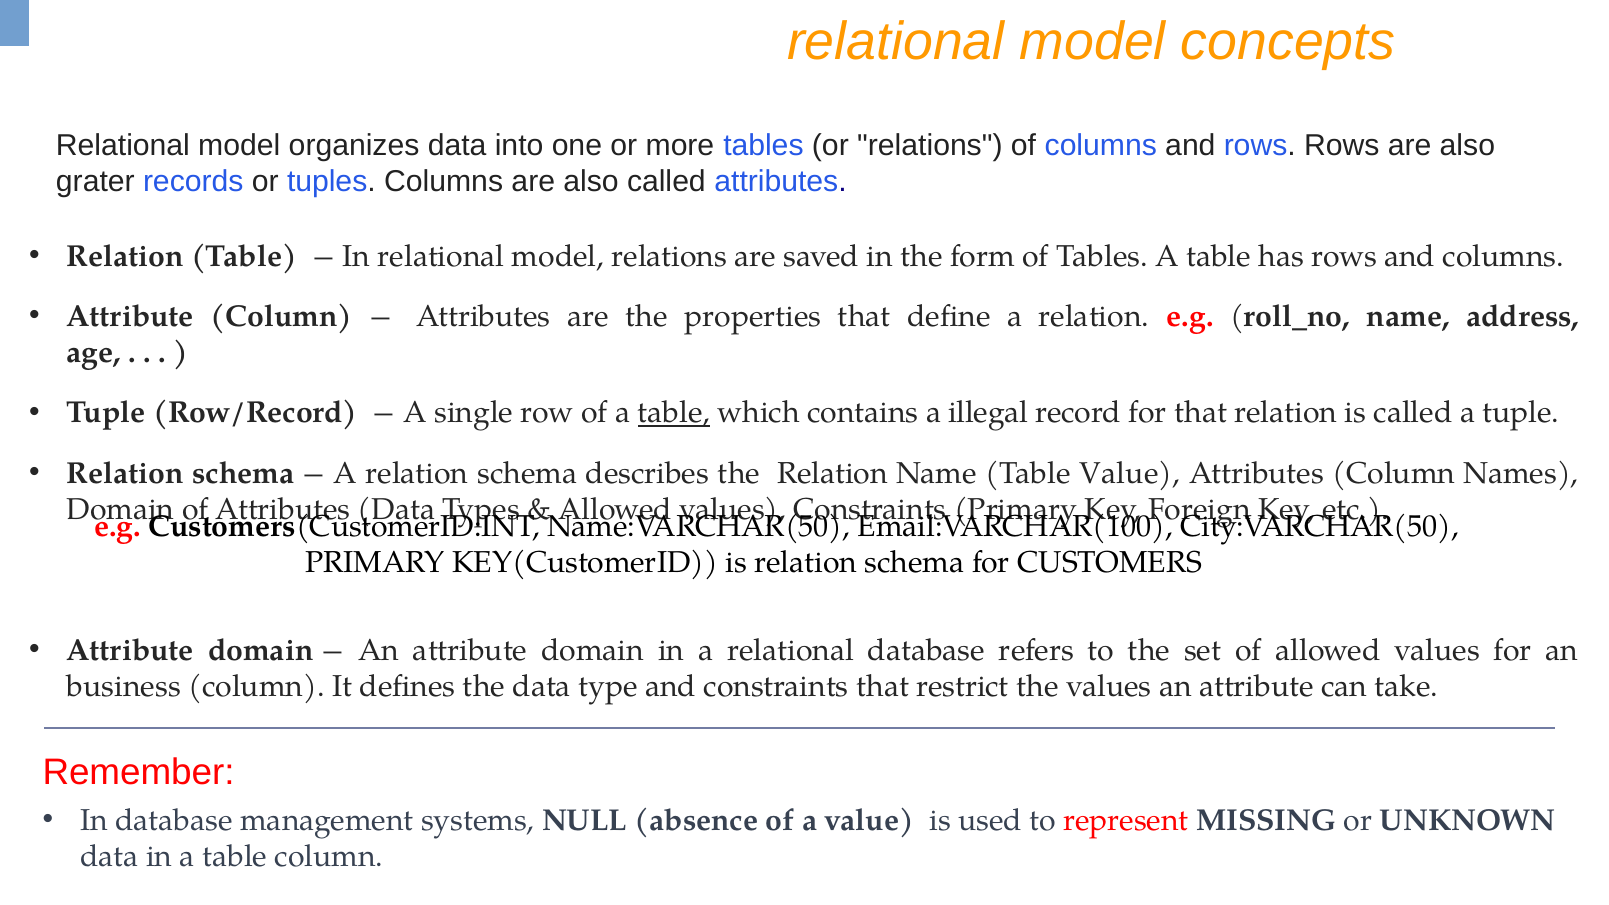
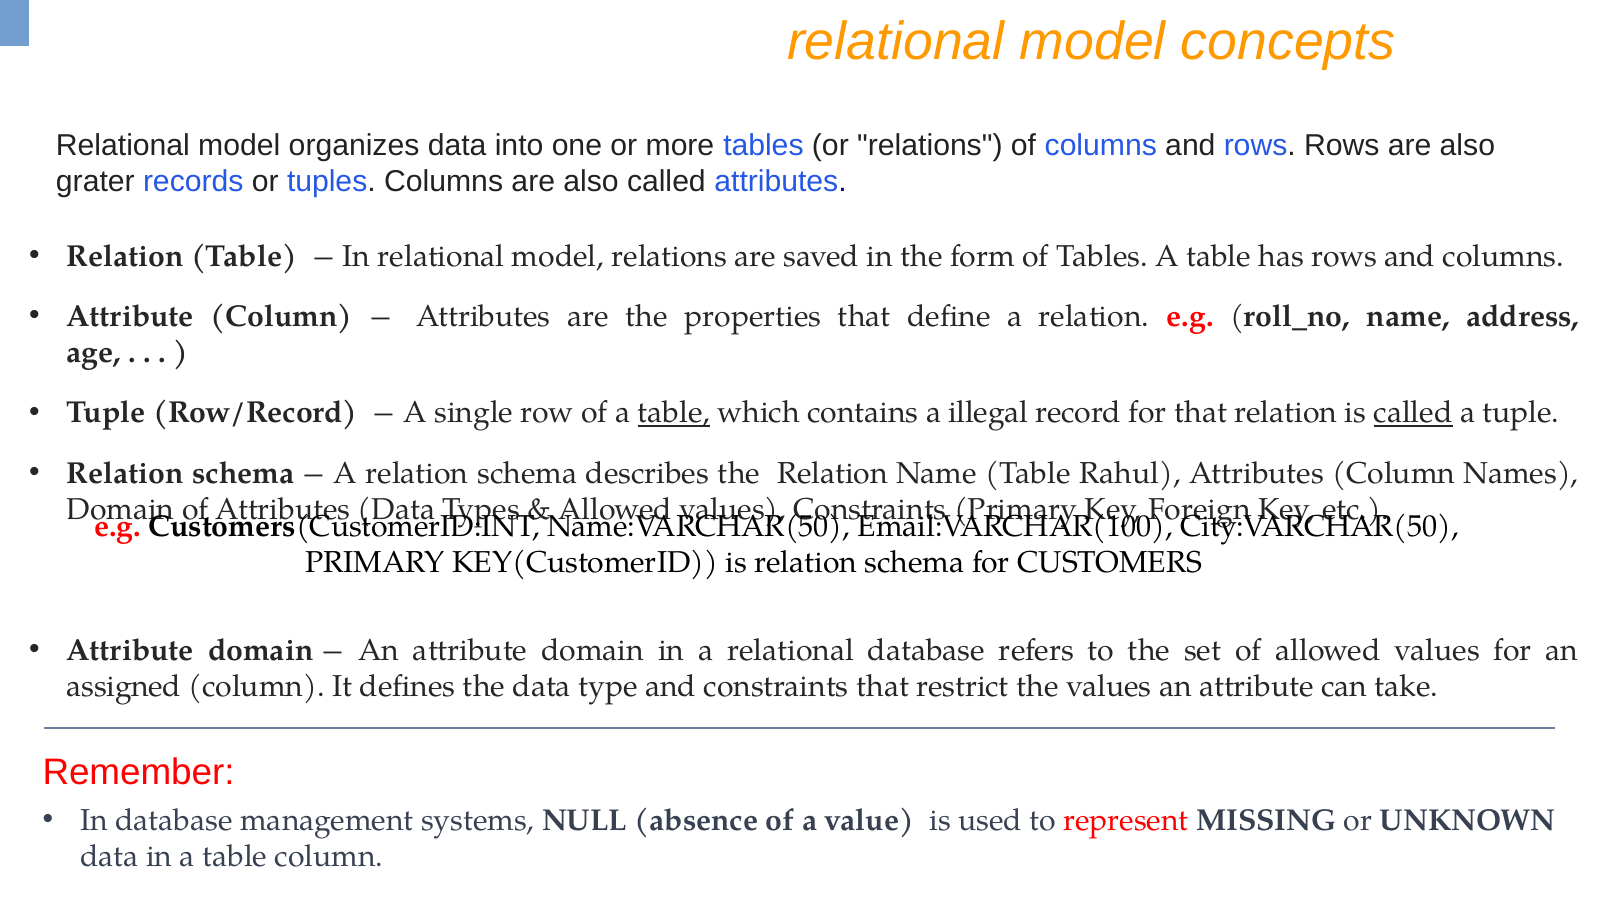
called at (1413, 413) underline: none -> present
Table Value: Value -> Rahul
business: business -> assigned
